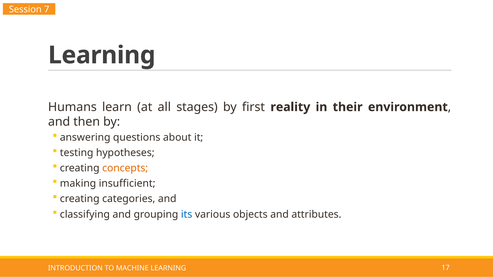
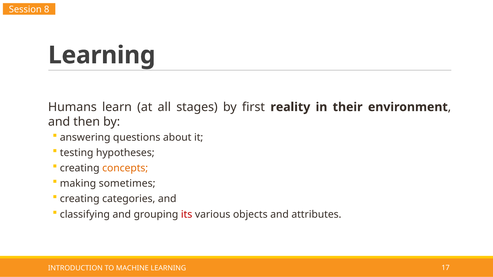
7: 7 -> 8
insufficient: insufficient -> sometimes
its colour: blue -> red
